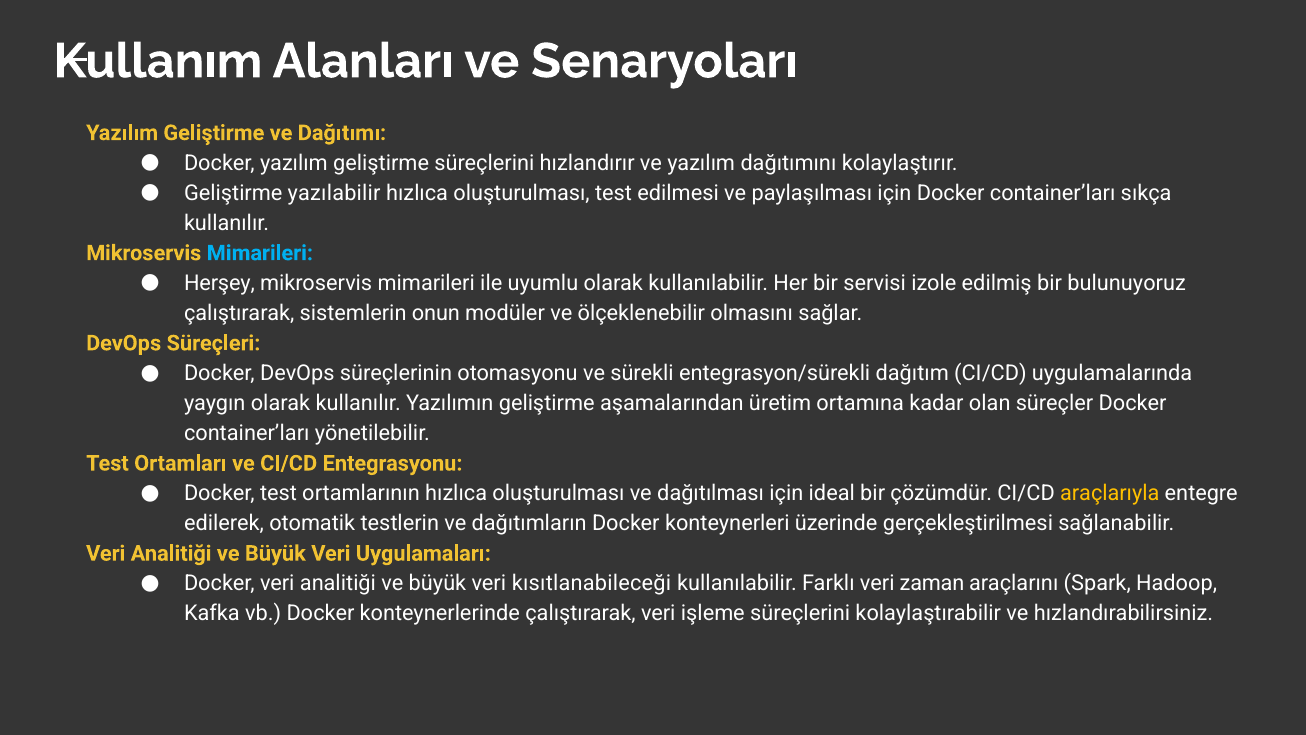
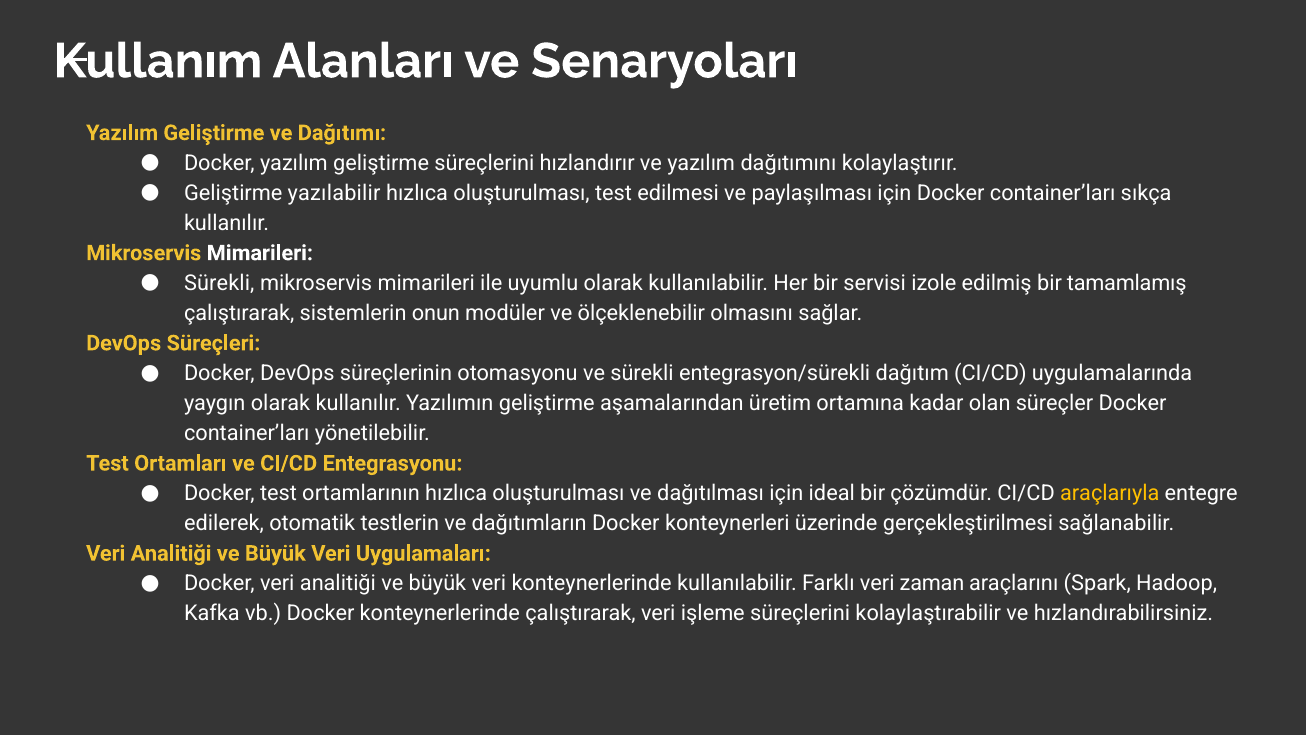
Mimarileri at (260, 253) colour: light blue -> white
Herşey at (219, 283): Herşey -> Sürekli
bulunuyoruz: bulunuyoruz -> tamamlamış
veri kısıtlanabileceği: kısıtlanabileceği -> konteynerlerinde
